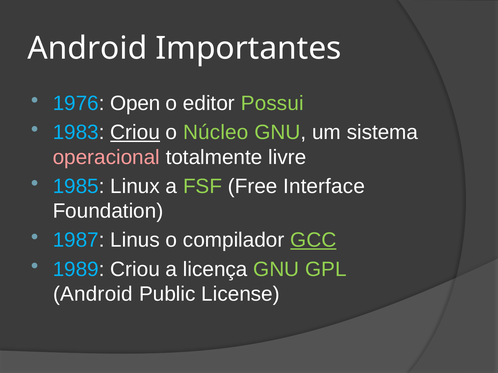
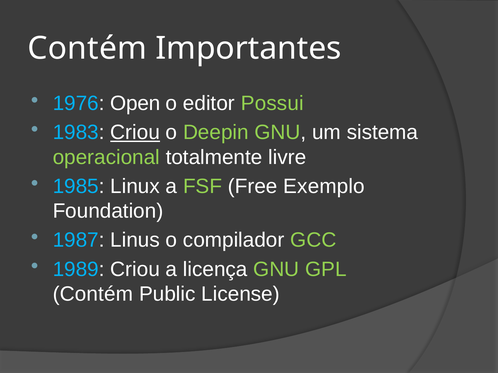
Android at (87, 48): Android -> Contém
Núcleo: Núcleo -> Deepin
operacional colour: pink -> light green
Interface: Interface -> Exemplo
GCC underline: present -> none
Android at (93, 294): Android -> Contém
